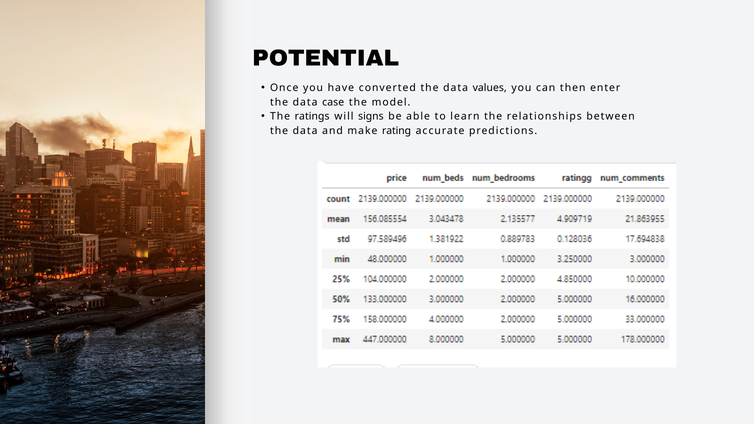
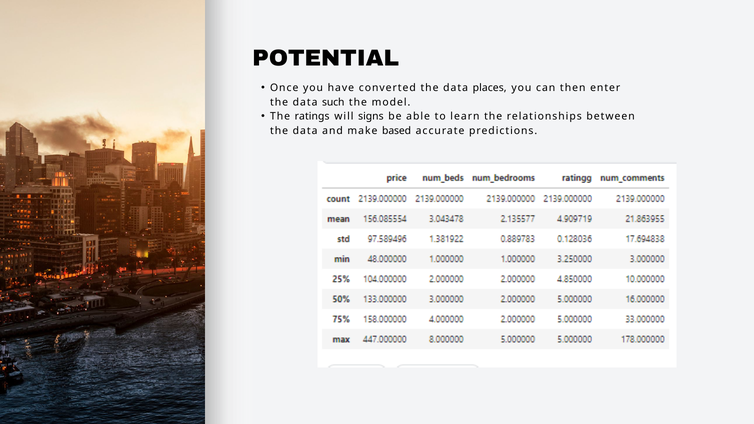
values: values -> places
case: case -> such
rating: rating -> based
